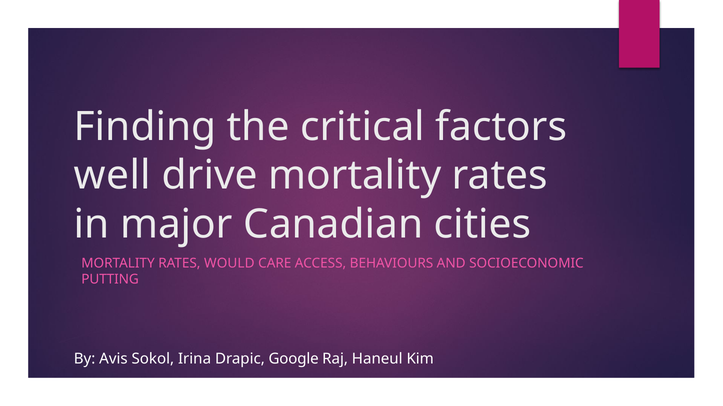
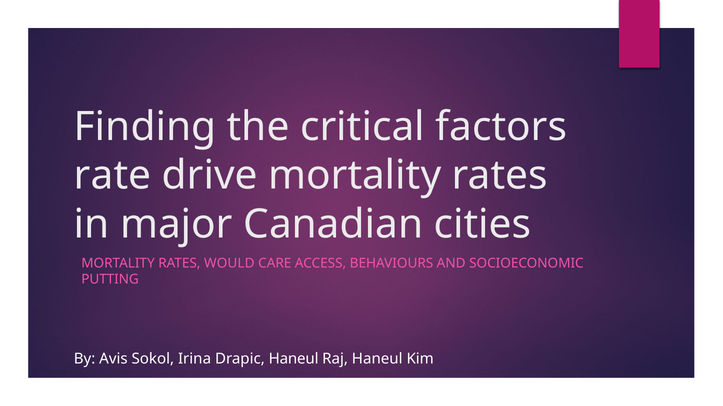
well: well -> rate
Drapic Google: Google -> Haneul
